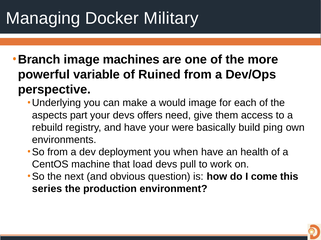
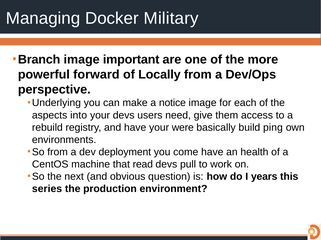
machines: machines -> important
variable: variable -> forward
Ruined: Ruined -> Locally
would: would -> notice
part: part -> into
offers: offers -> users
when: when -> come
load: load -> read
come: come -> years
